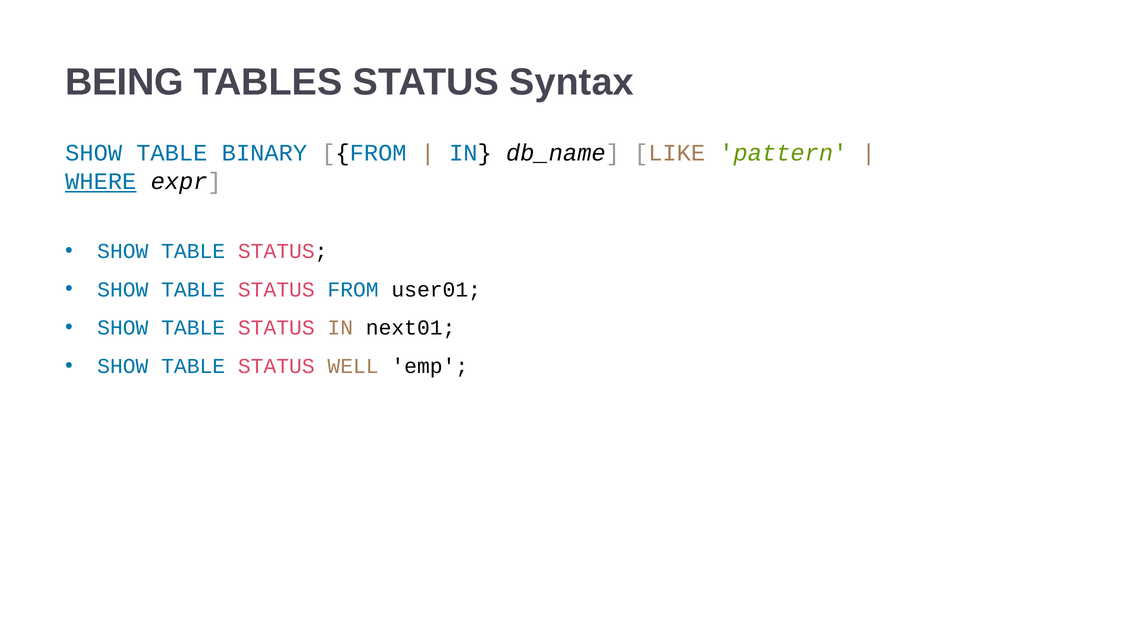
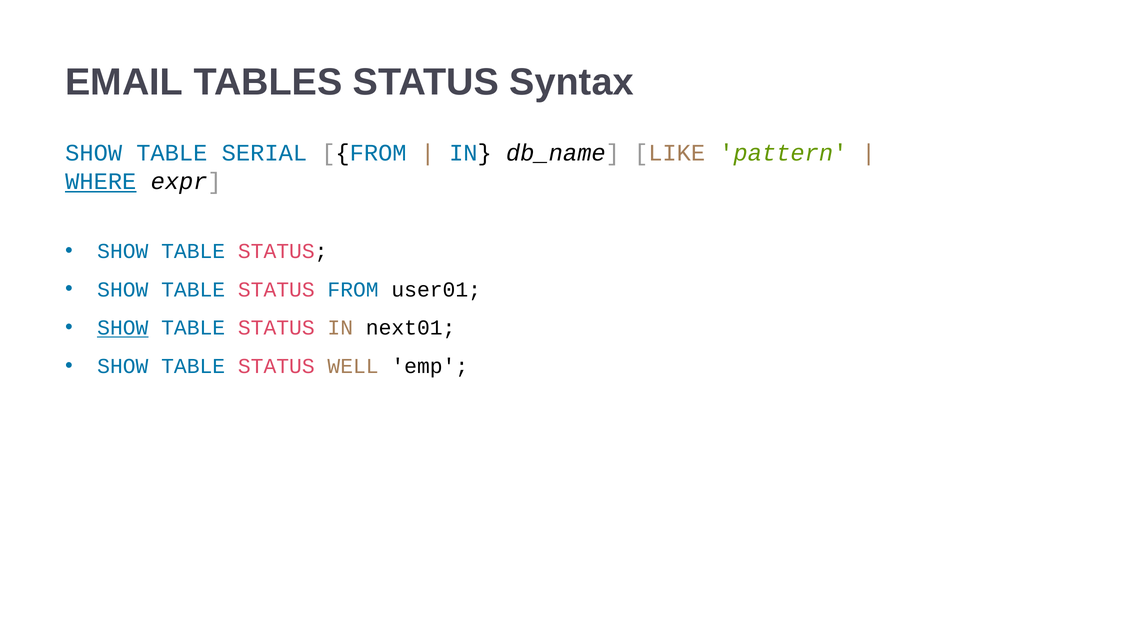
BEING: BEING -> EMAIL
BINARY: BINARY -> SERIAL
SHOW at (123, 328) underline: none -> present
